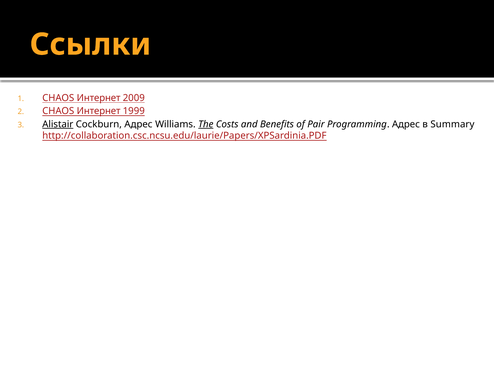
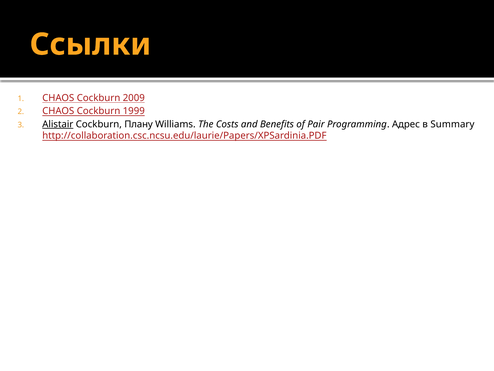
Интернет at (99, 98): Интернет -> Cockburn
Интернет at (99, 111): Интернет -> Cockburn
Cockburn Адрес: Адрес -> Плану
The underline: present -> none
